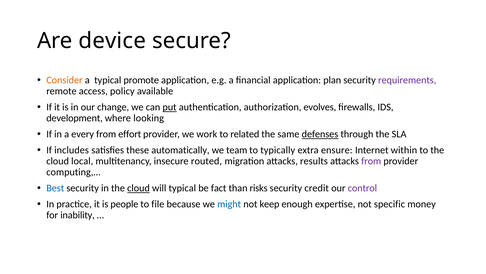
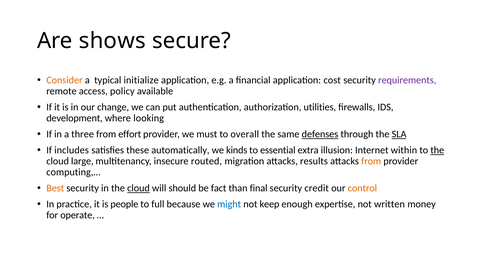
device: device -> shows
promote: promote -> initialize
plan: plan -> cost
put underline: present -> none
evolves: evolves -> utilities
every: every -> three
work: work -> must
related: related -> overall
SLA underline: none -> present
team: team -> kinds
typically: typically -> essential
ensure: ensure -> illusion
the at (437, 150) underline: none -> present
local: local -> large
from at (371, 161) colour: purple -> orange
Best colour: blue -> orange
will typical: typical -> should
risks: risks -> final
control colour: purple -> orange
file: file -> full
specific: specific -> written
inability: inability -> operate
